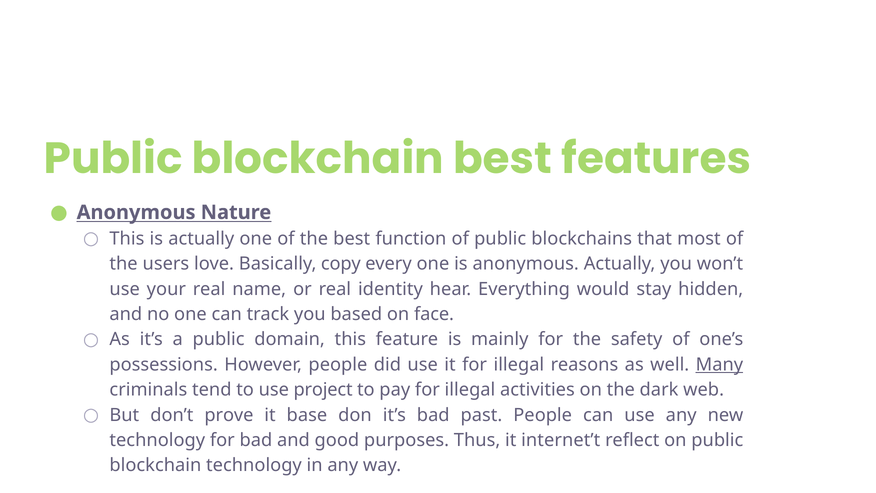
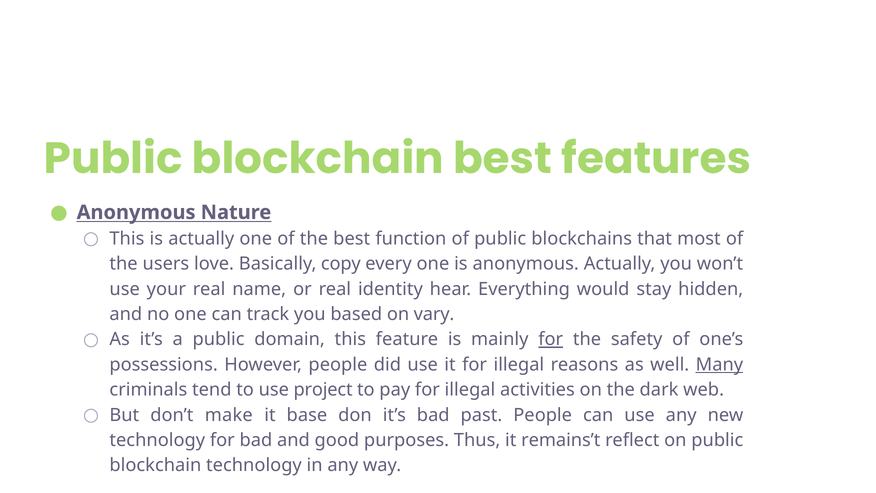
face: face -> vary
for at (551, 339) underline: none -> present
prove: prove -> make
internet’t: internet’t -> remains’t
